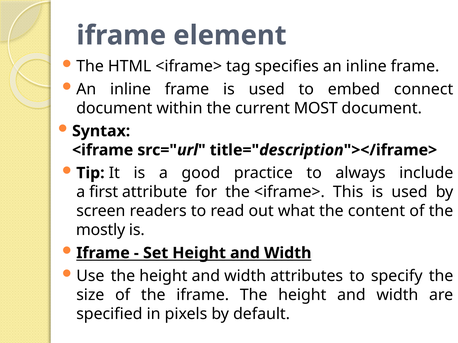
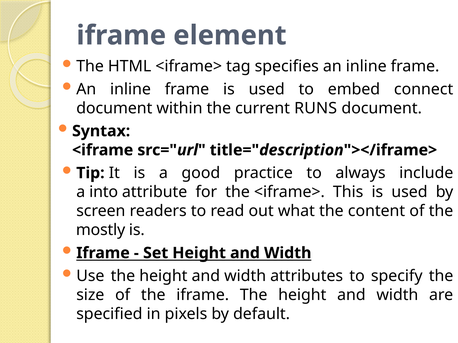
MOST: MOST -> RUNS
first: first -> into
